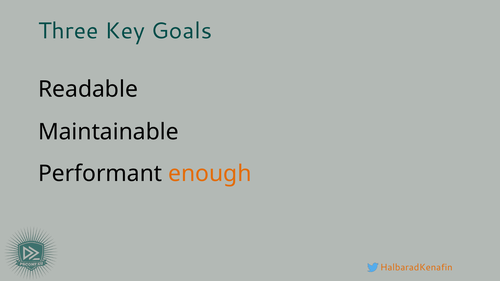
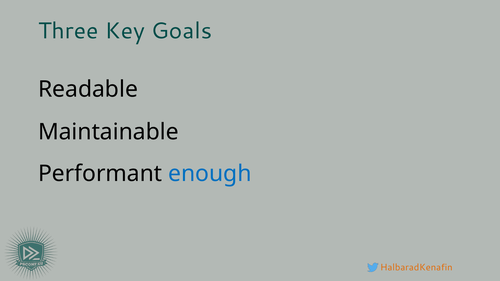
enough colour: orange -> blue
